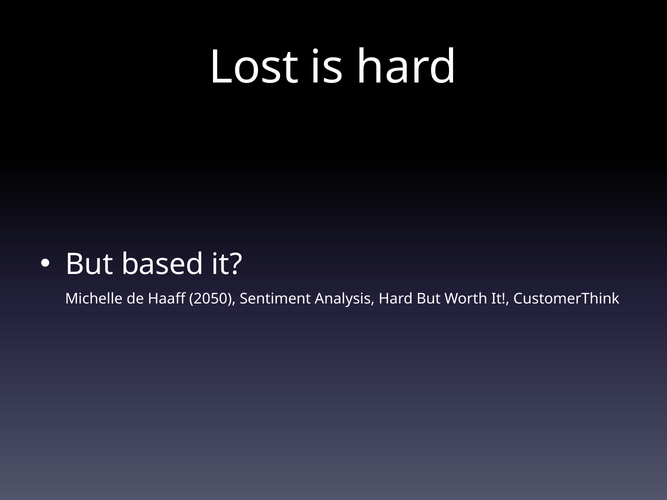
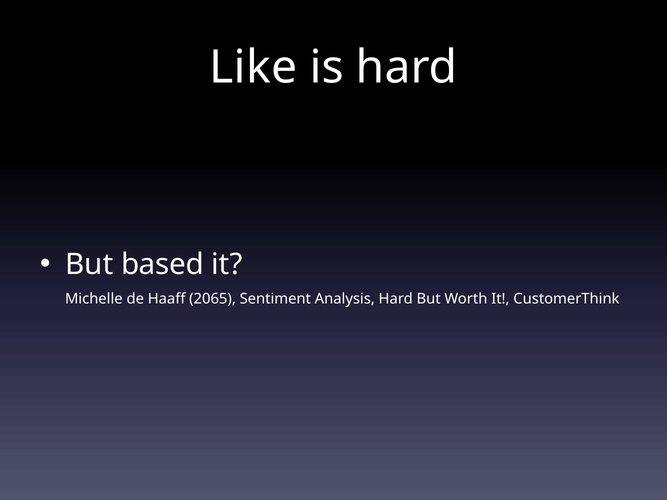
Lost: Lost -> Like
2050: 2050 -> 2065
